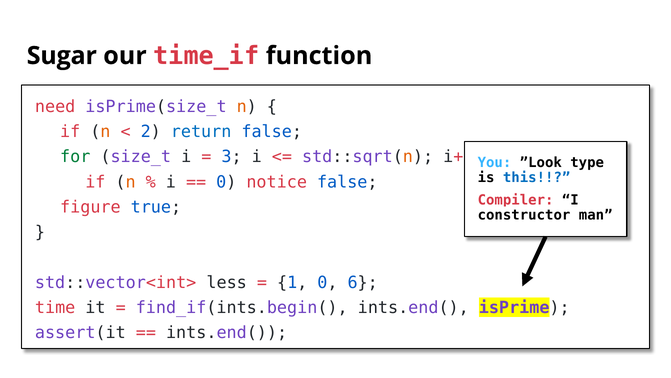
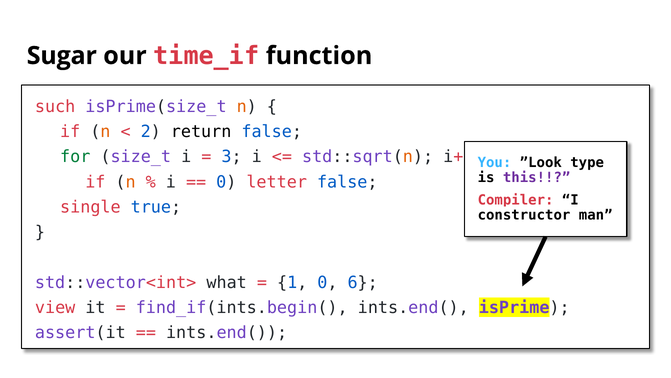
need: need -> such
return colour: blue -> black
this colour: blue -> purple
notice: notice -> letter
figure: figure -> single
less: less -> what
time: time -> view
